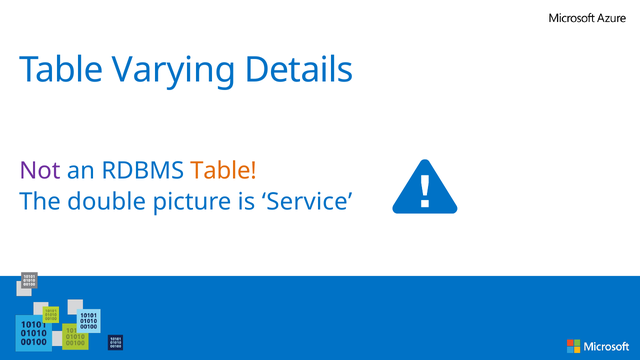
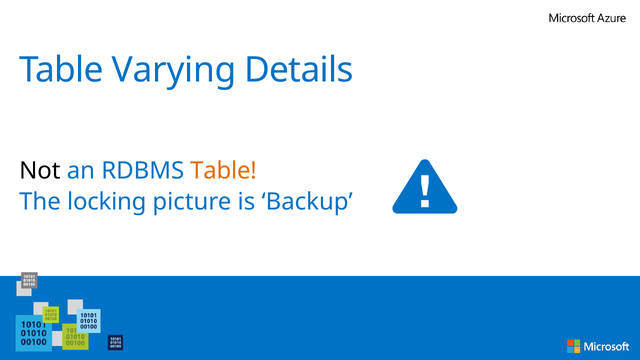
Not colour: purple -> black
double: double -> locking
Service: Service -> Backup
